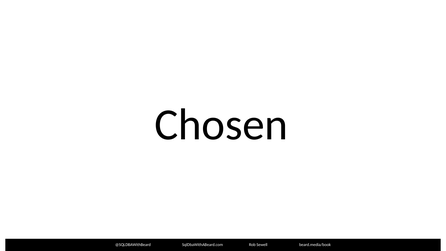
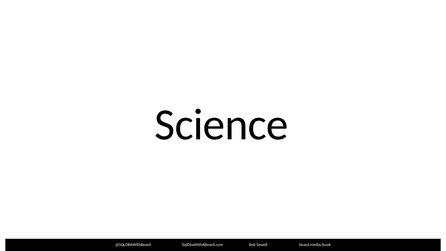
Chosen: Chosen -> Science
